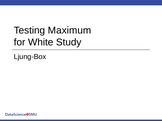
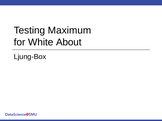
Study: Study -> About
